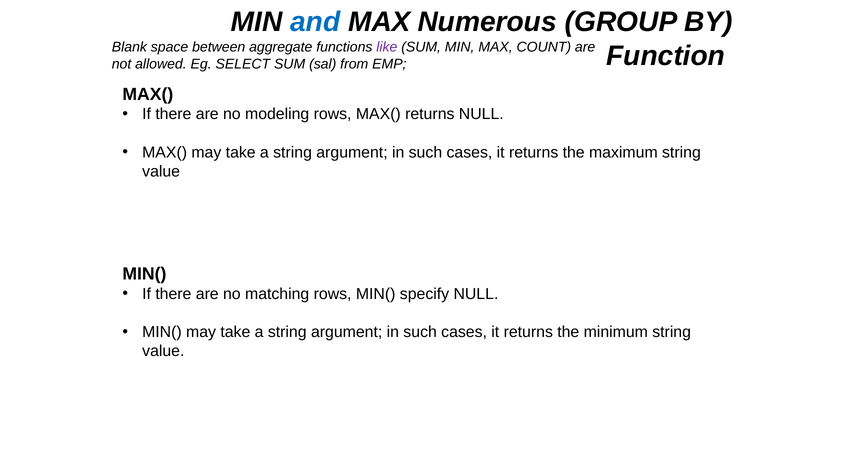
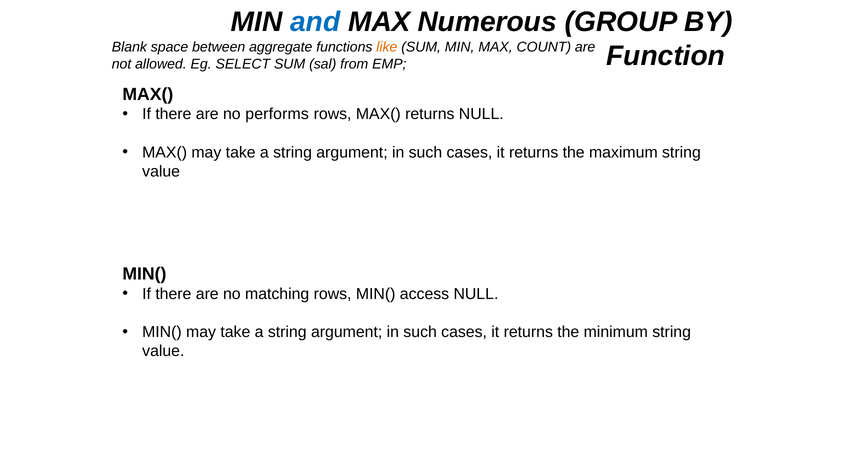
like colour: purple -> orange
modeling: modeling -> performs
specify: specify -> access
